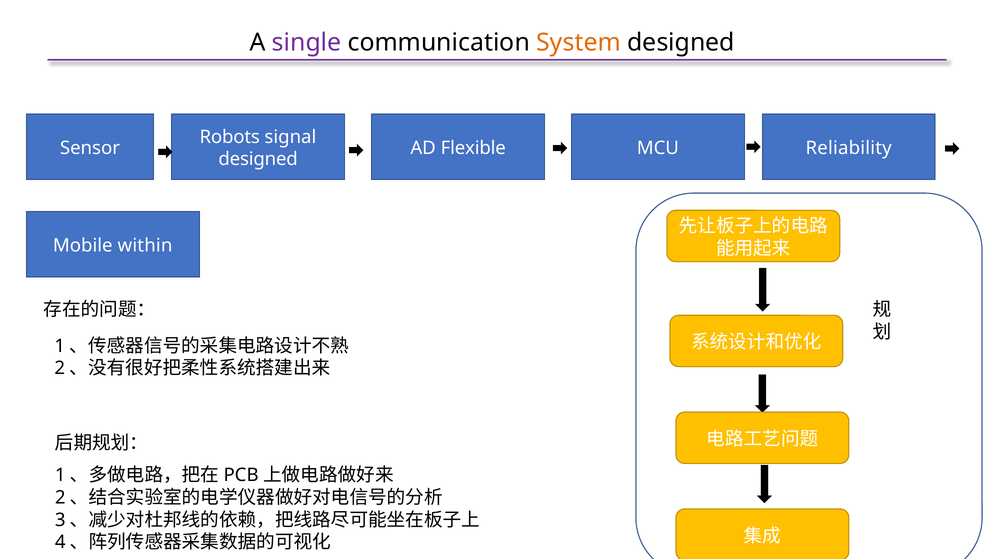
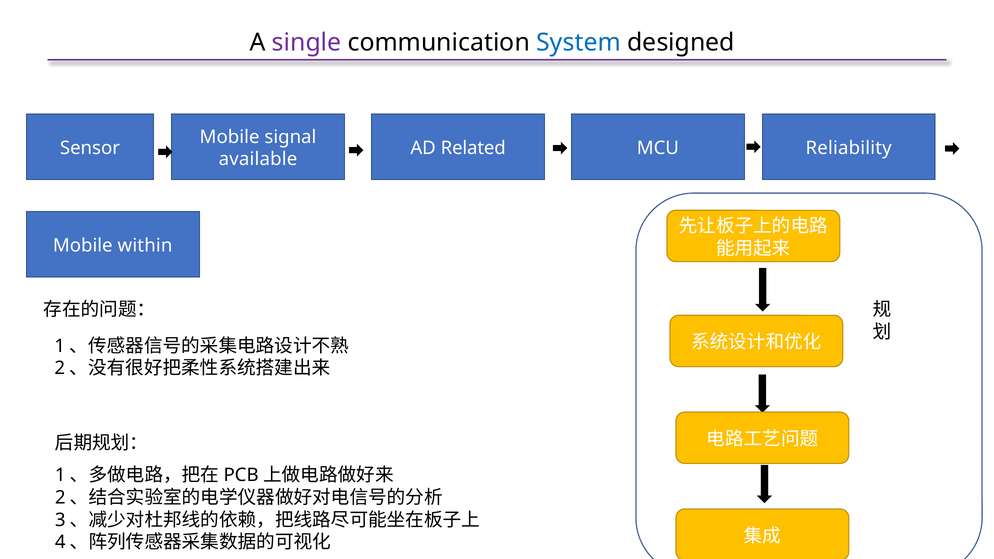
System colour: orange -> blue
Robots at (230, 137): Robots -> Mobile
Flexible: Flexible -> Related
designed at (258, 159): designed -> available
